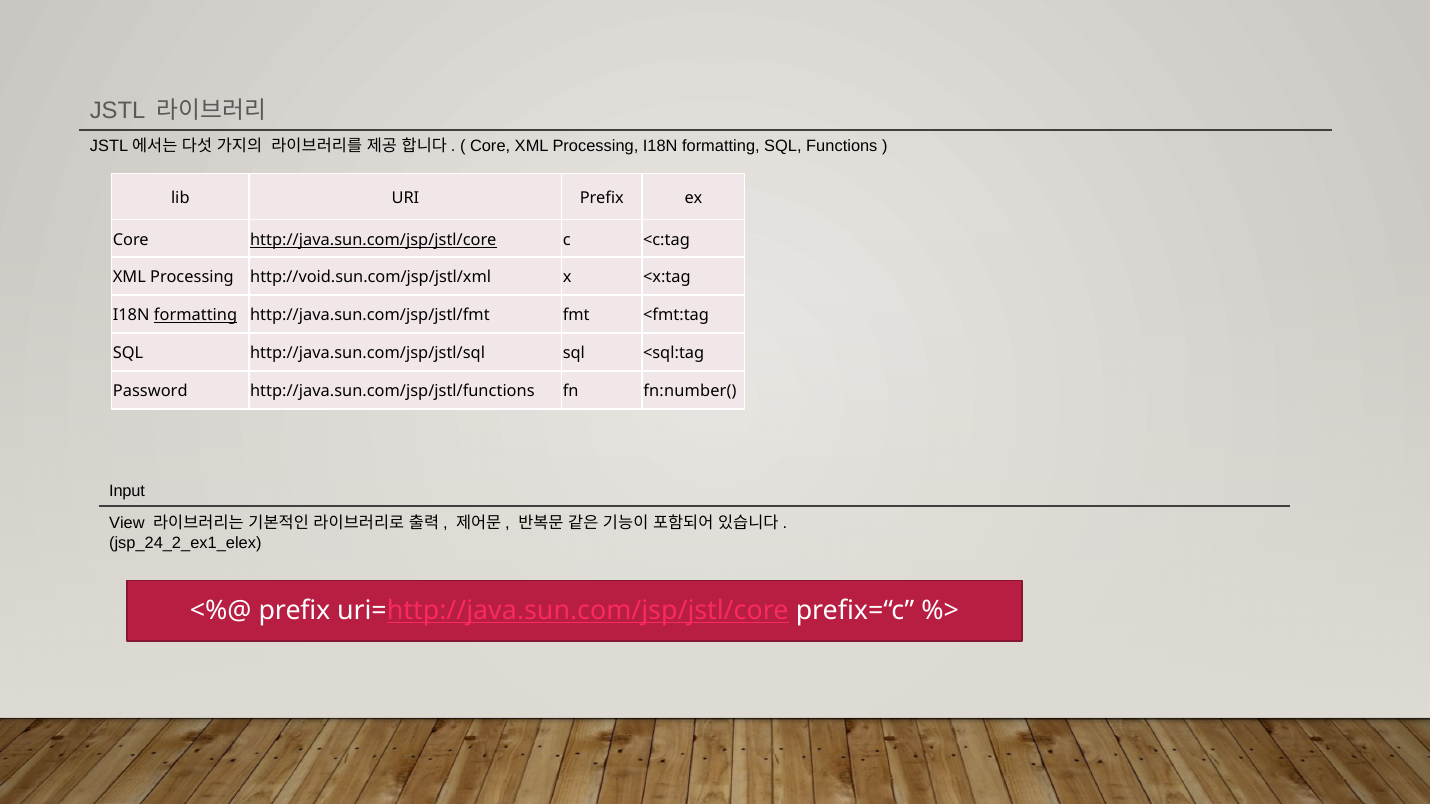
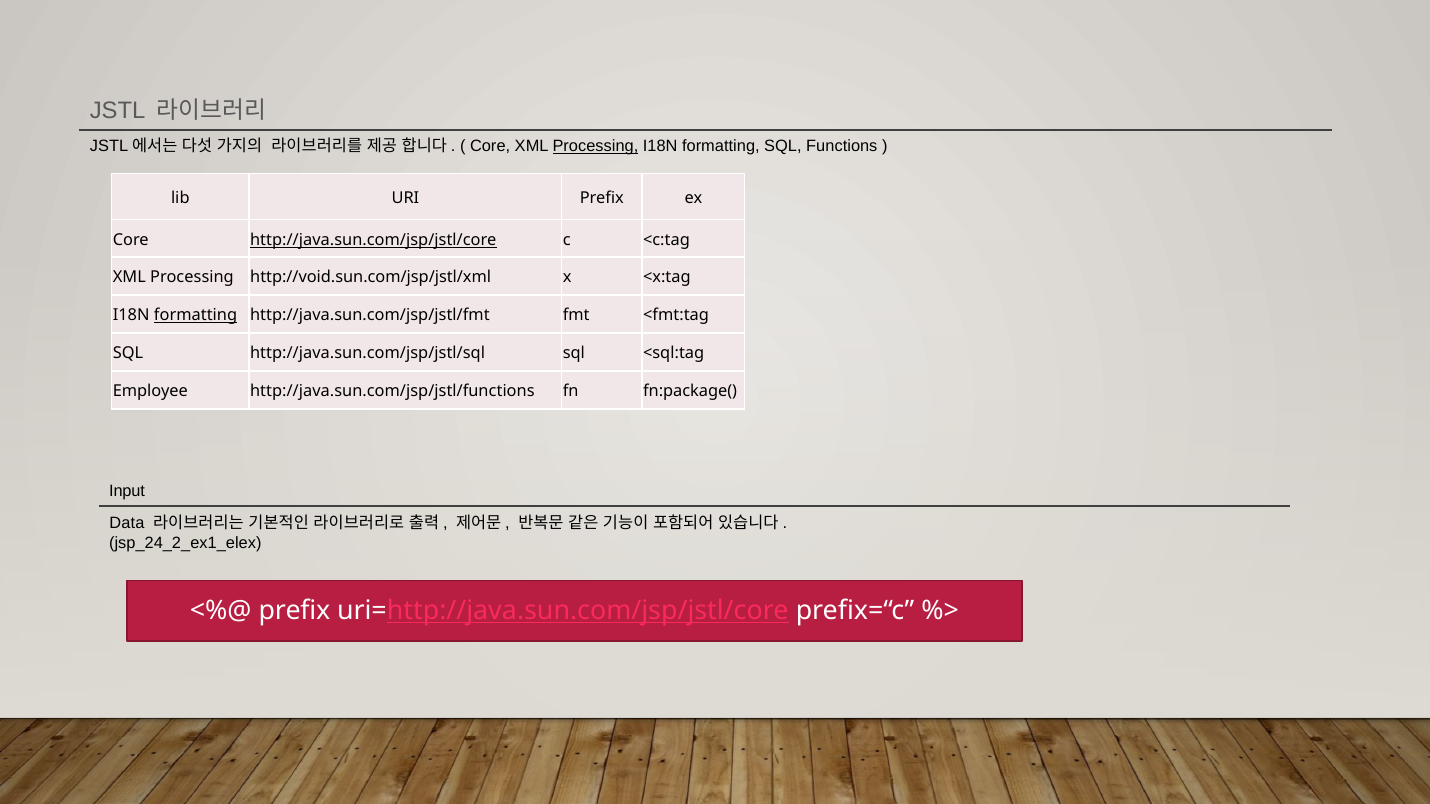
Processing at (595, 146) underline: none -> present
Password: Password -> Employee
fn:number(: fn:number( -> fn:package(
View: View -> Data
